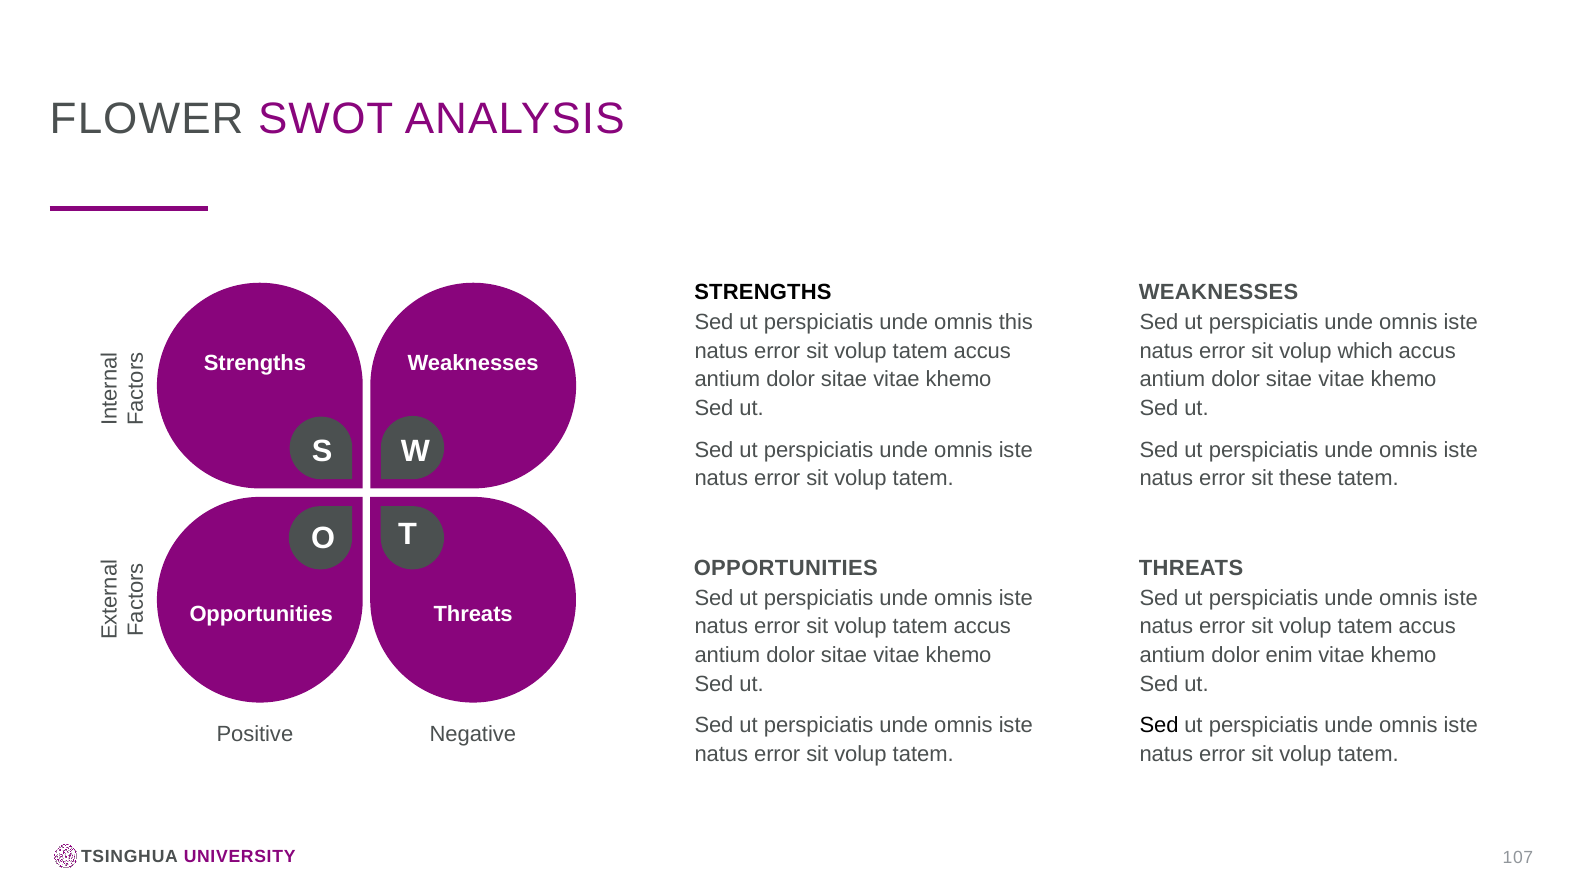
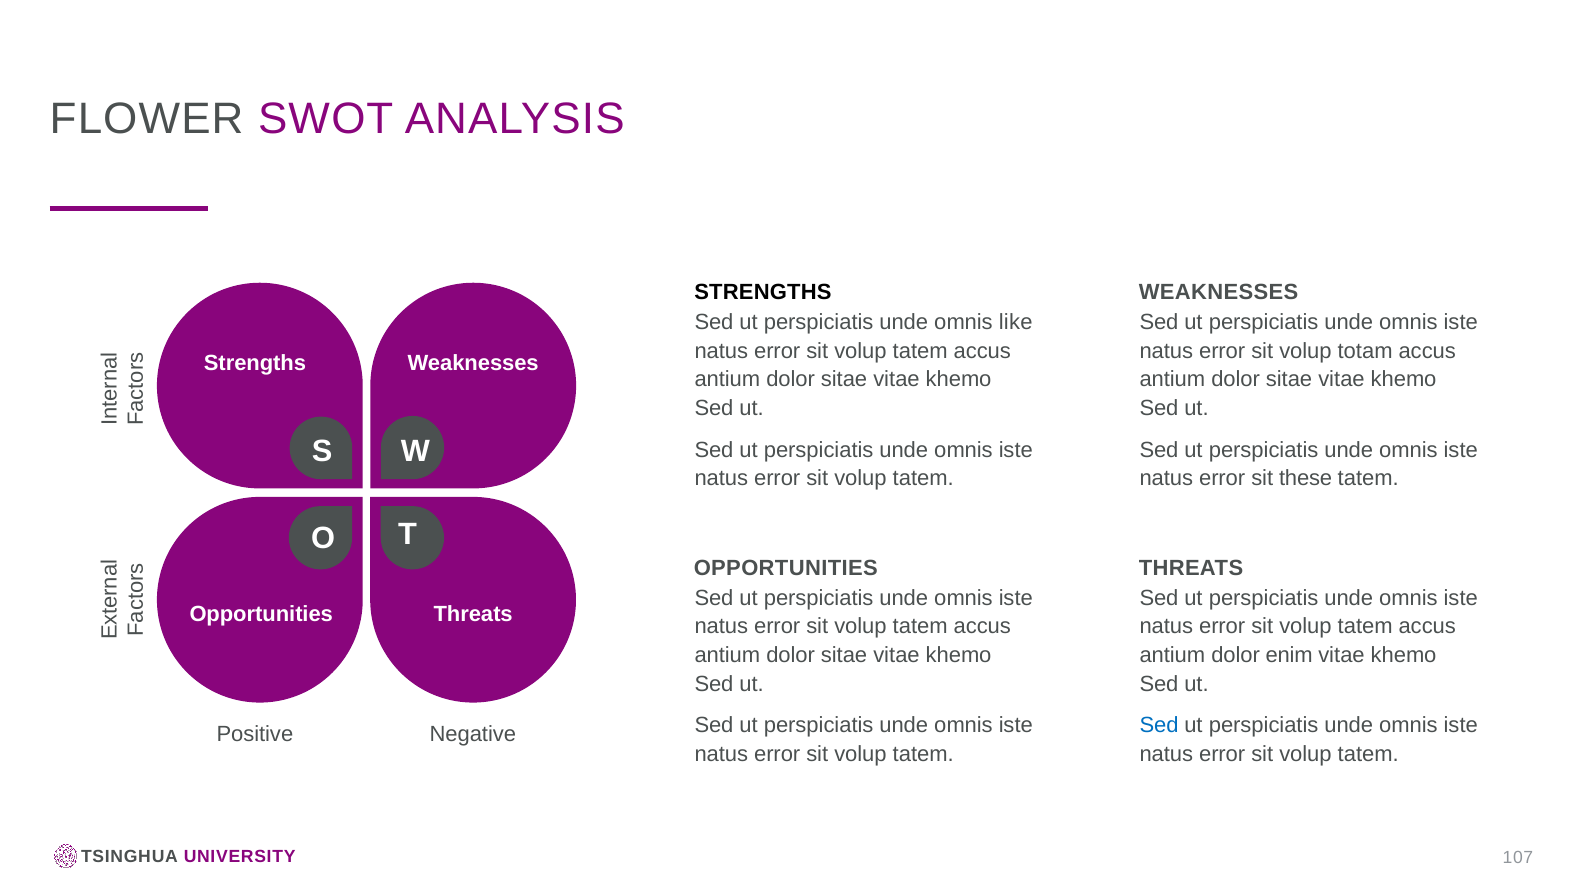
this: this -> like
which: which -> totam
Sed at (1159, 726) colour: black -> blue
